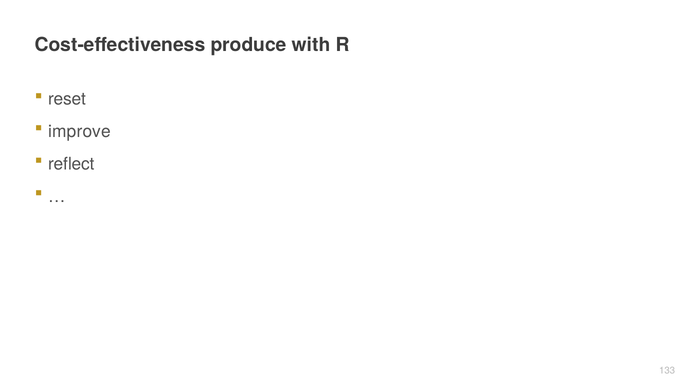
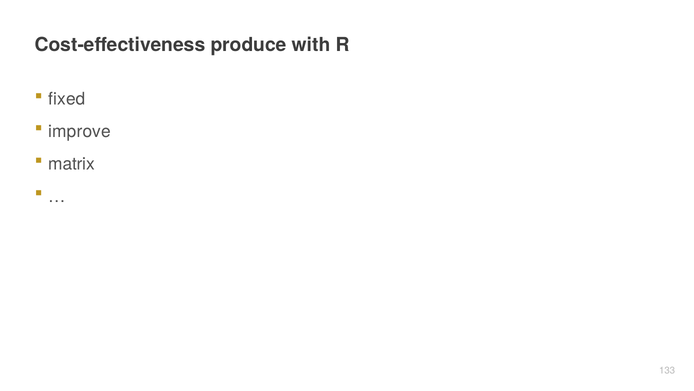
reset: reset -> fixed
reflect: reflect -> matrix
